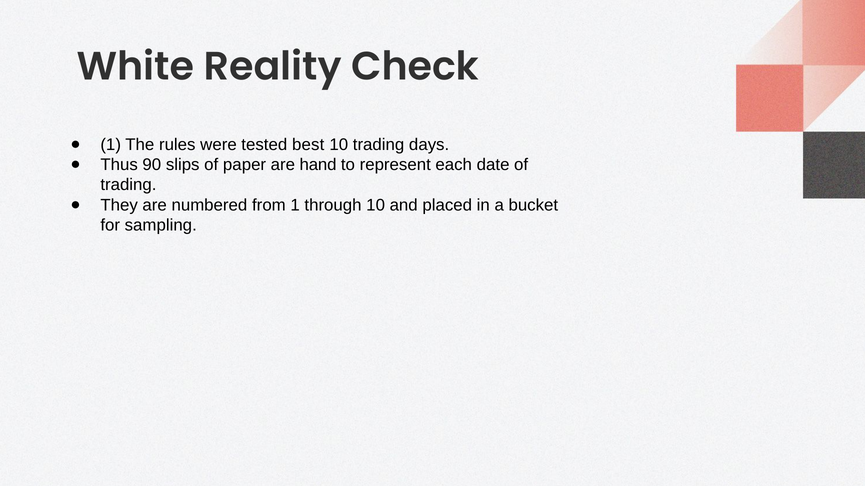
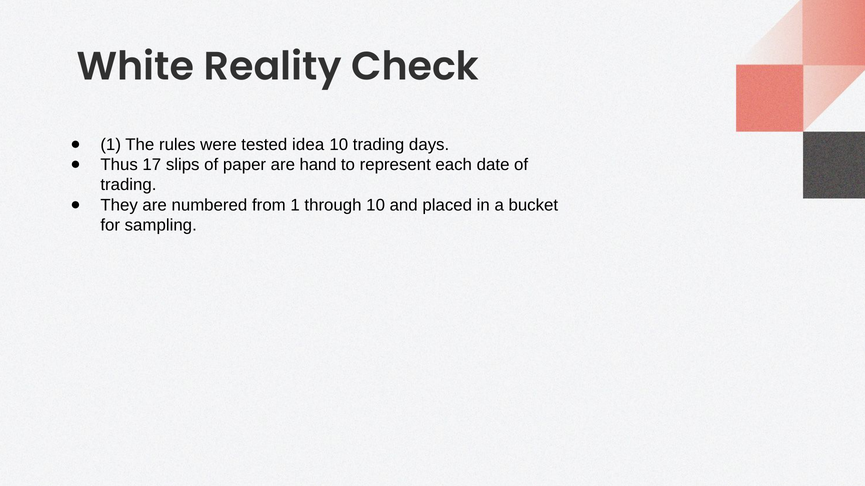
best: best -> idea
90: 90 -> 17
